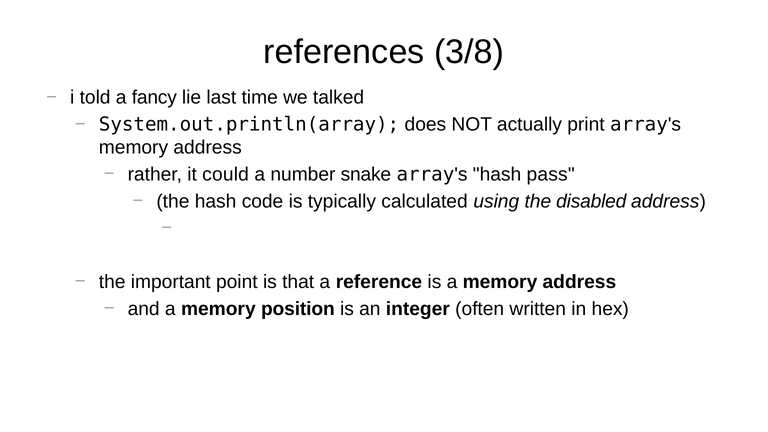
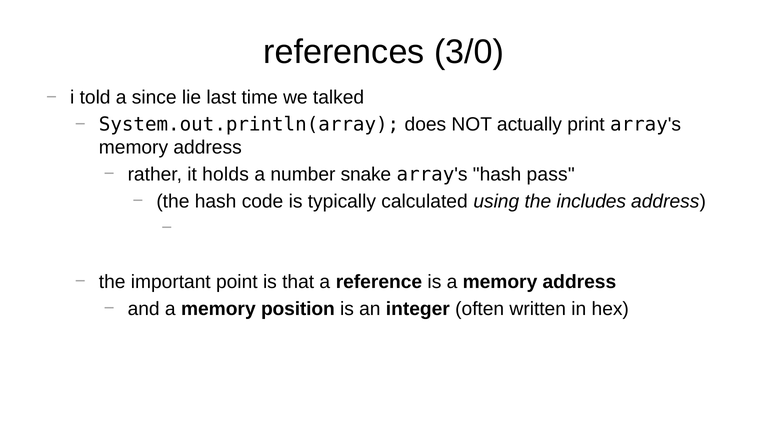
3/8: 3/8 -> 3/0
fancy: fancy -> since
could: could -> holds
disabled: disabled -> includes
